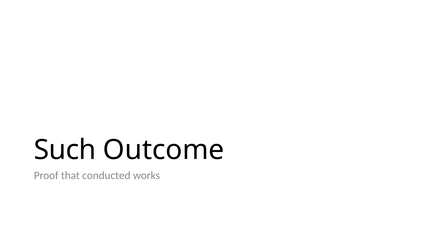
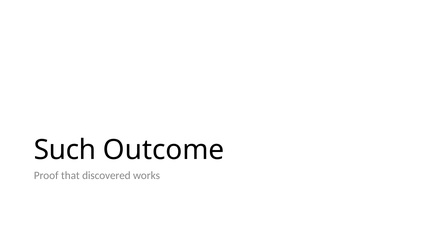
conducted: conducted -> discovered
